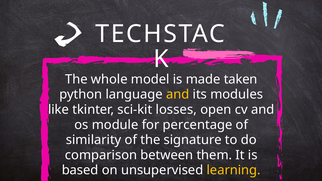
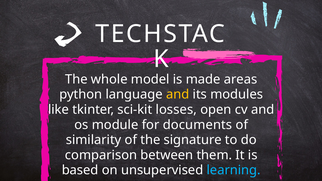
taken: taken -> areas
percentage: percentage -> documents
learning colour: yellow -> light blue
